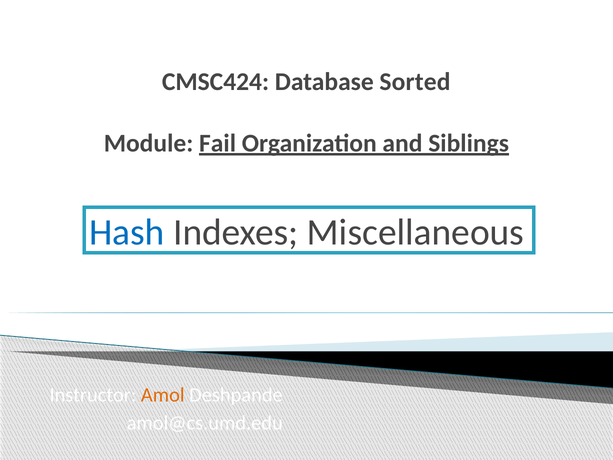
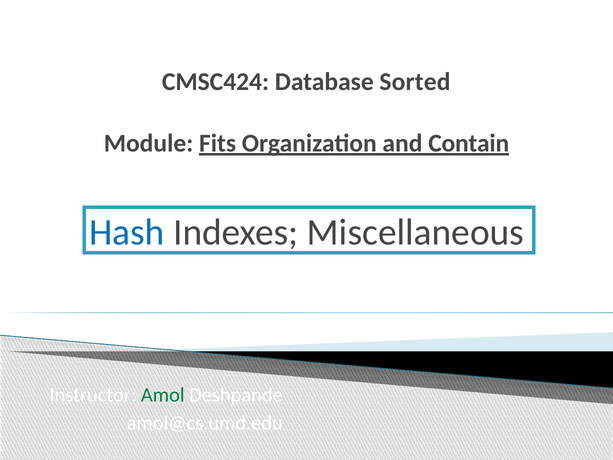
Fail: Fail -> Fits
Siblings: Siblings -> Contain
Amol colour: orange -> green
